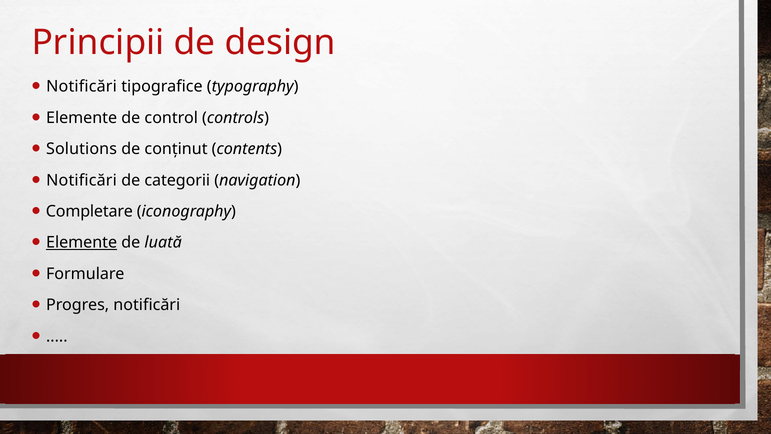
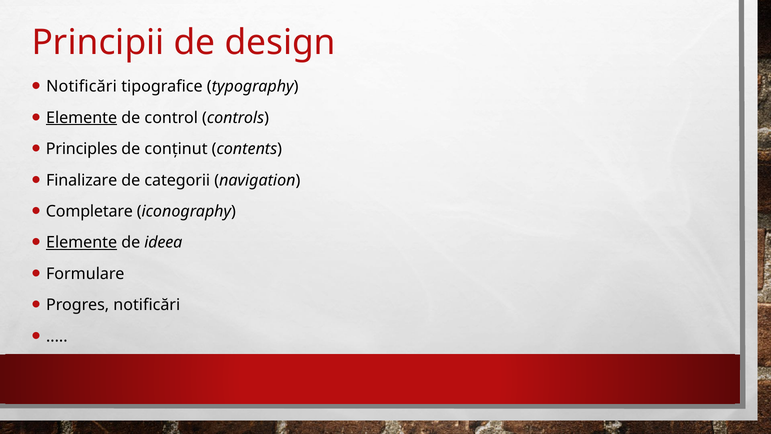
Elemente at (82, 118) underline: none -> present
Solutions: Solutions -> Principles
Notificări at (82, 180): Notificări -> Finalizare
luată: luată -> ideea
